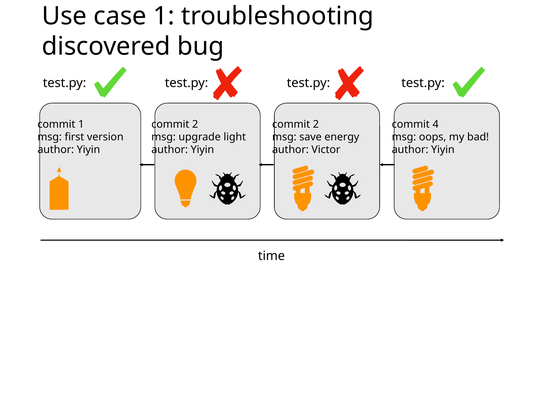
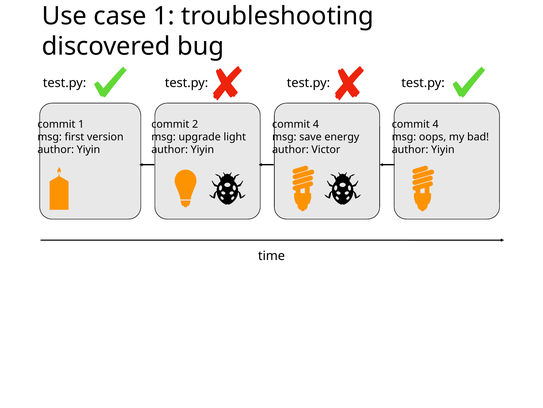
2 at (316, 124): 2 -> 4
